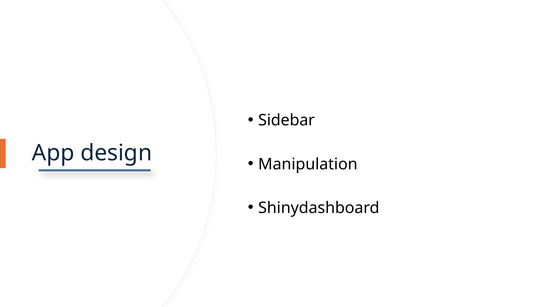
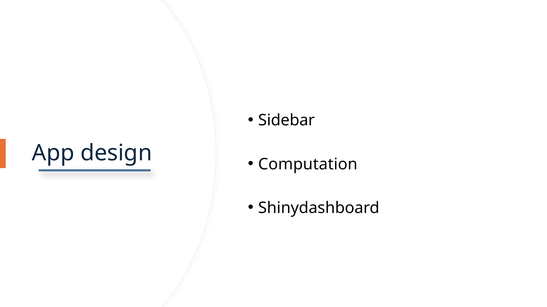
Manipulation: Manipulation -> Computation
